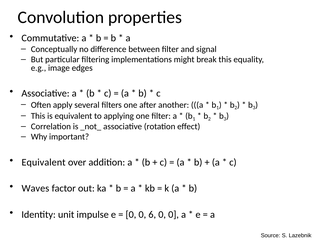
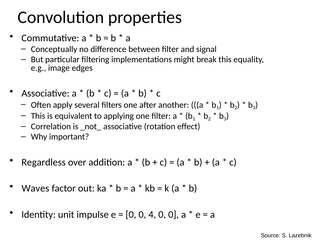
Equivalent at (44, 163): Equivalent -> Regardless
6: 6 -> 4
